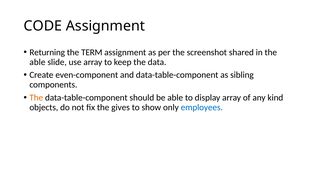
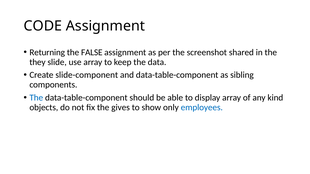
TERM: TERM -> FALSE
able at (37, 62): able -> they
even-component: even-component -> slide-component
The at (36, 98) colour: orange -> blue
